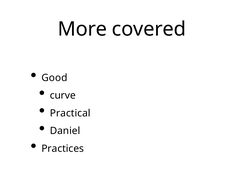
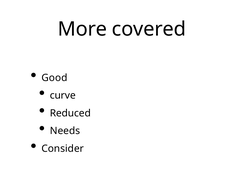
Practical: Practical -> Reduced
Daniel: Daniel -> Needs
Practices: Practices -> Consider
